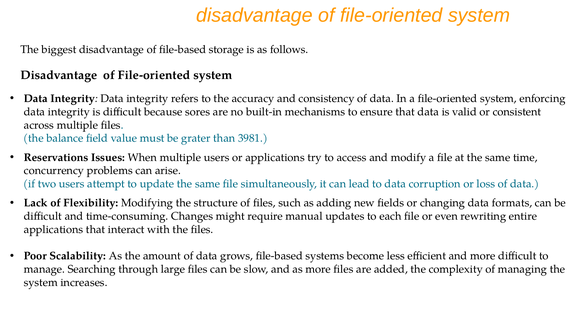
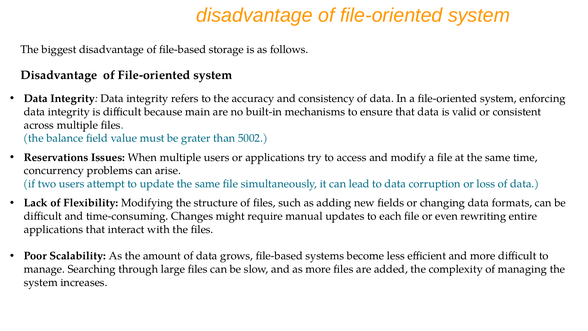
sores: sores -> main
3981: 3981 -> 5002
